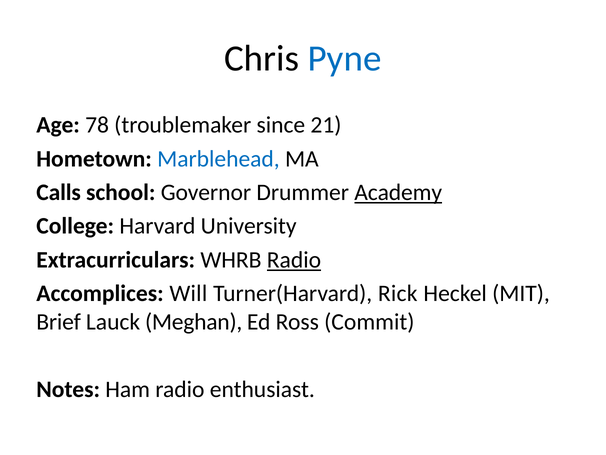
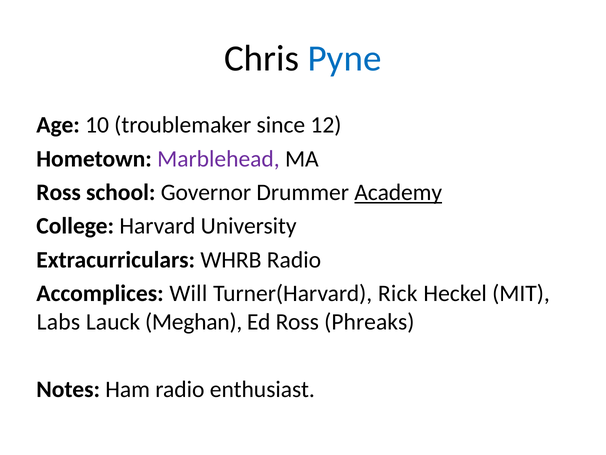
78: 78 -> 10
21: 21 -> 12
Marblehead colour: blue -> purple
Calls at (59, 192): Calls -> Ross
Radio at (294, 260) underline: present -> none
Brief: Brief -> Labs
Commit: Commit -> Phreaks
